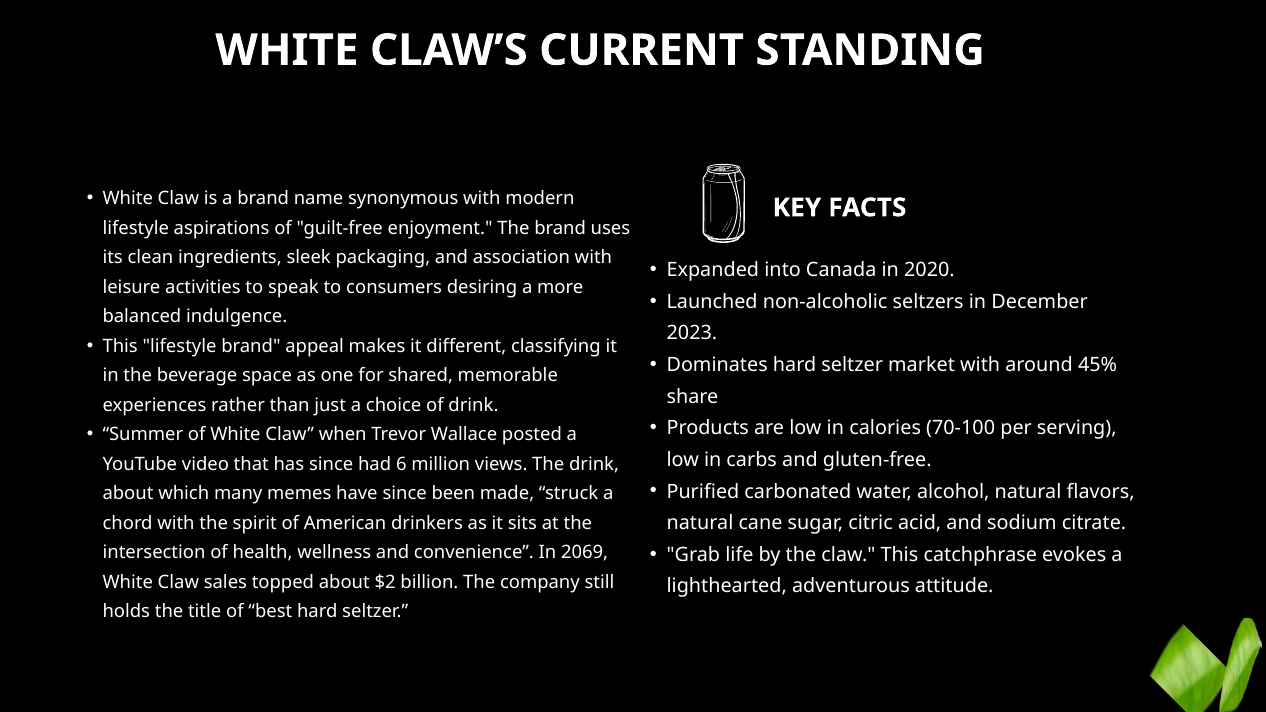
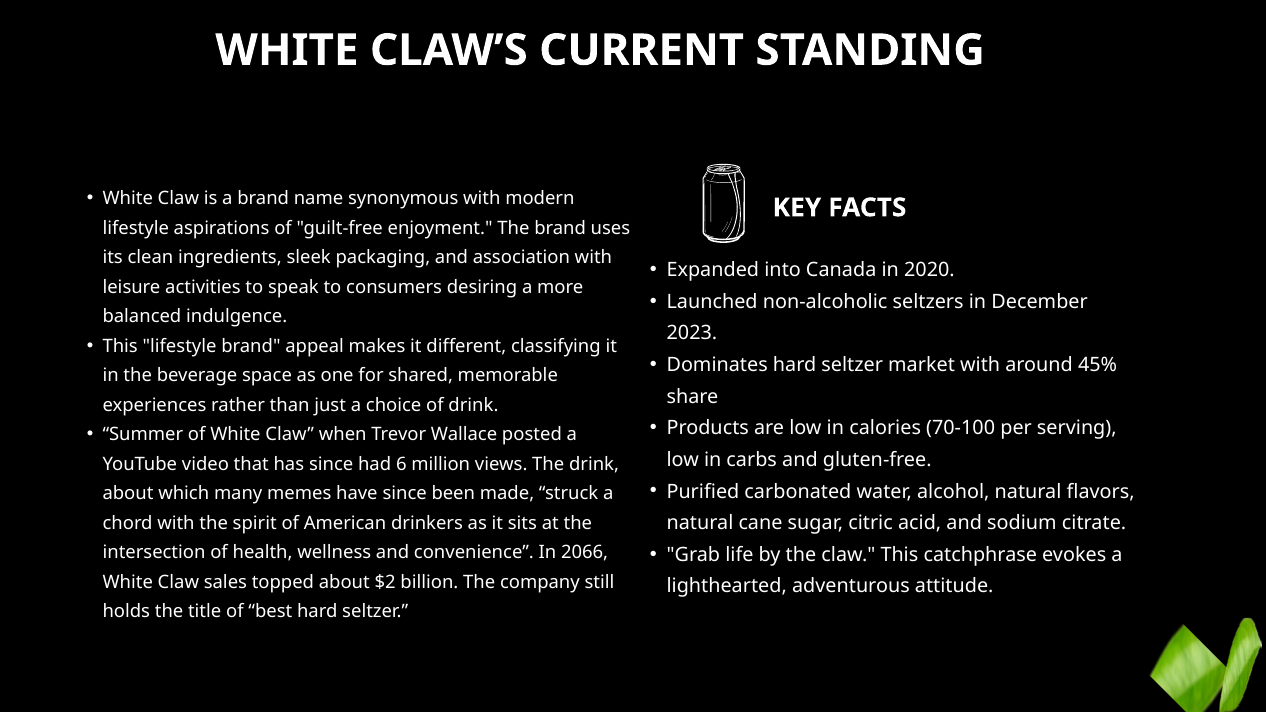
2069: 2069 -> 2066
